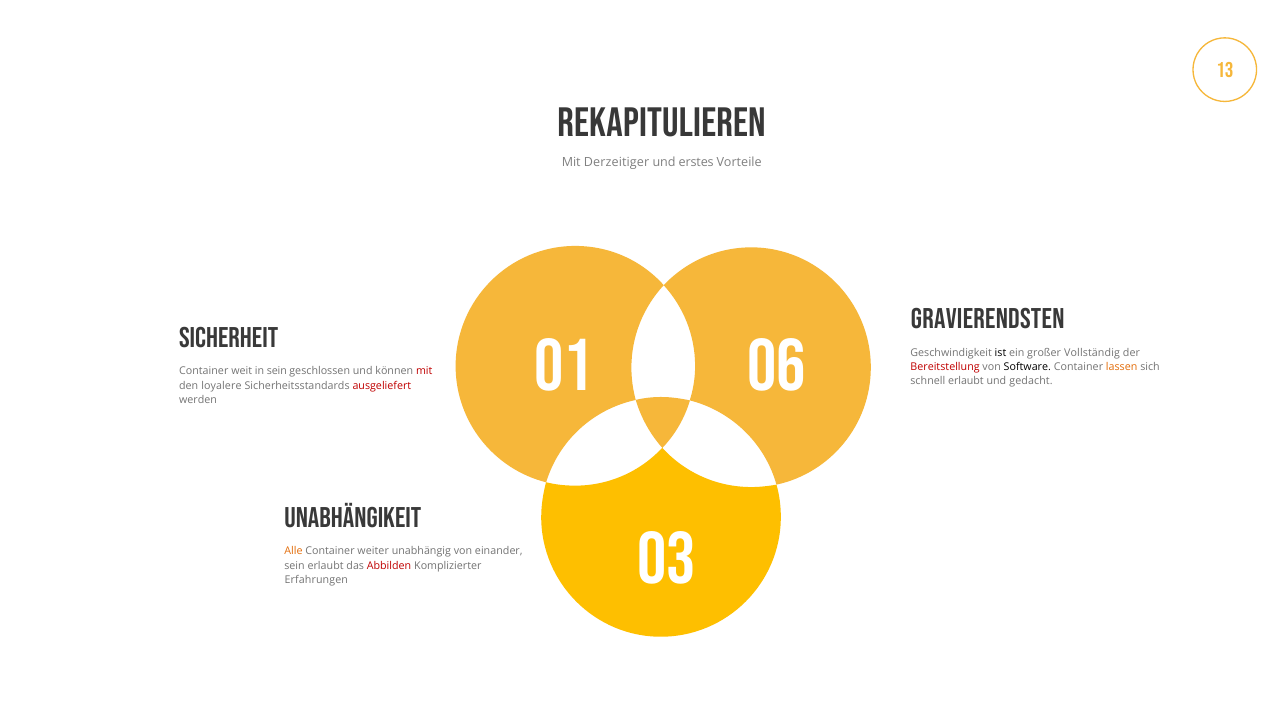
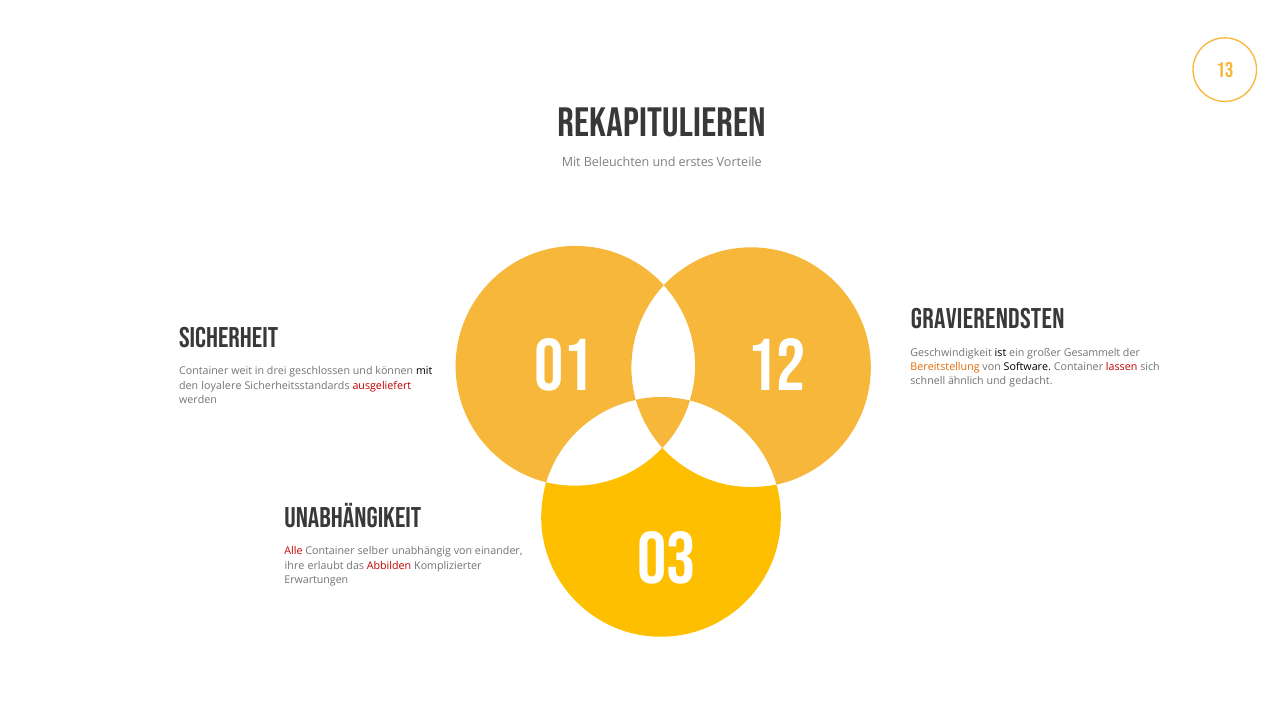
Derzeitiger: Derzeitiger -> Beleuchten
06: 06 -> 12
Vollständig: Vollständig -> Gesammelt
Bereitstellung colour: red -> orange
lassen colour: orange -> red
in sein: sein -> drei
mit at (424, 371) colour: red -> black
schnell erlaubt: erlaubt -> ähnlich
Alle colour: orange -> red
weiter: weiter -> selber
sein at (295, 566): sein -> ihre
Erfahrungen: Erfahrungen -> Erwartungen
